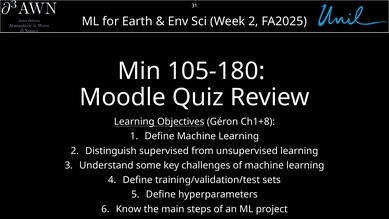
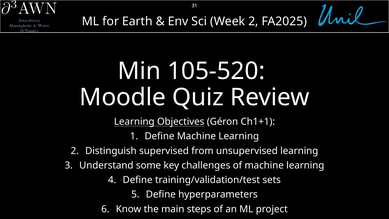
105-180: 105-180 -> 105-520
Ch1+8: Ch1+8 -> Ch1+1
